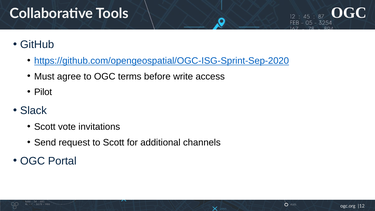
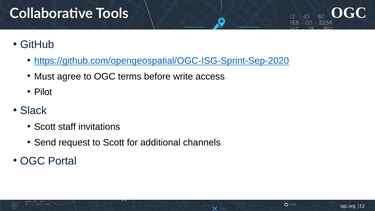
vote: vote -> staff
